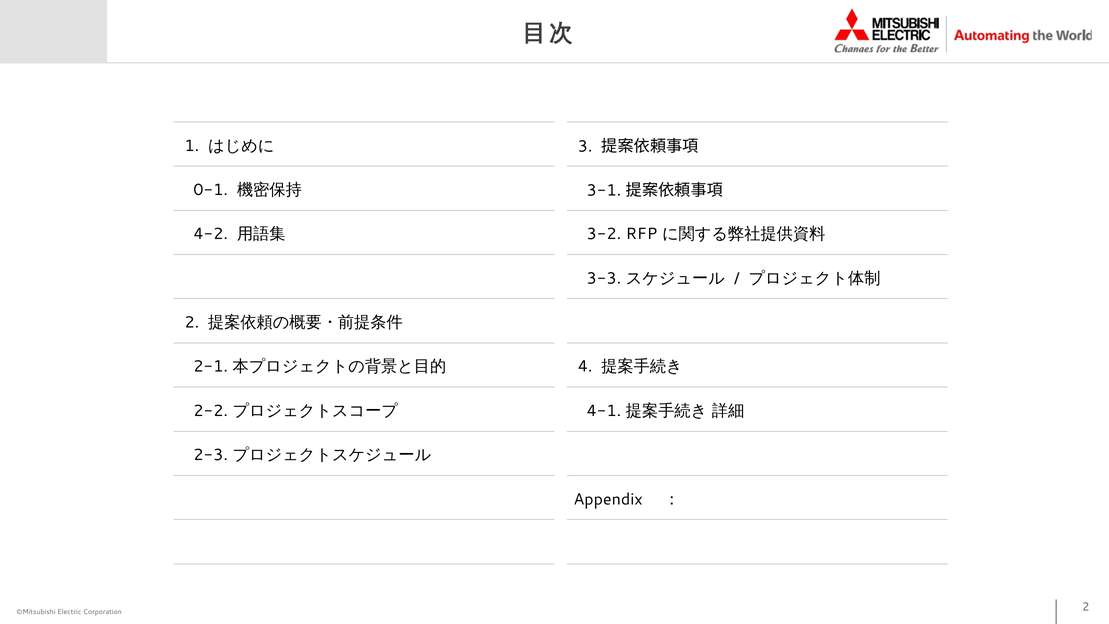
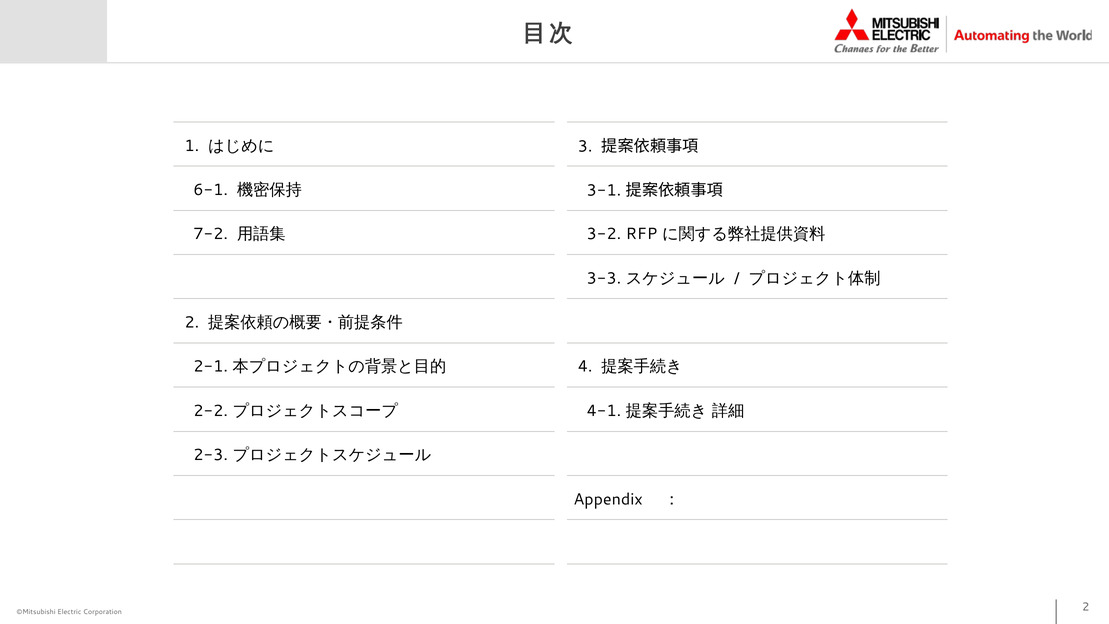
0-1: 0-1 -> 6-1
4-2: 4-2 -> 7-2
